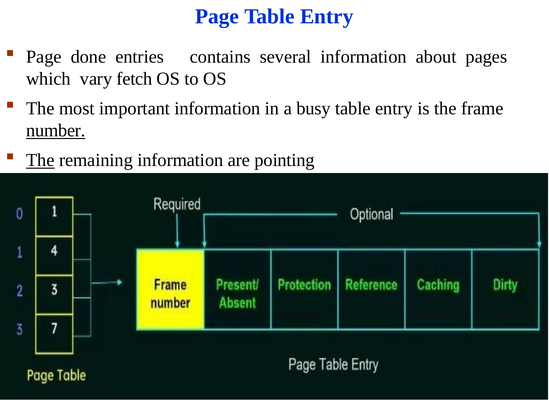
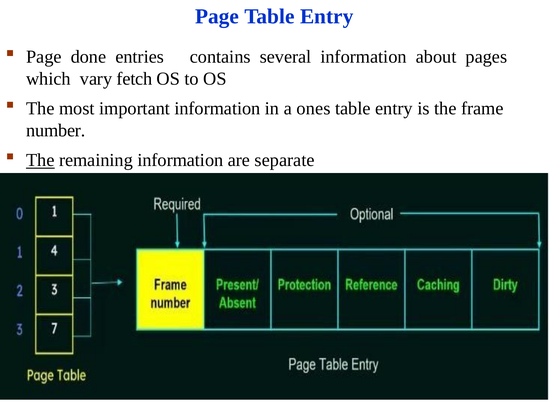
busy: busy -> ones
number underline: present -> none
pointing: pointing -> separate
